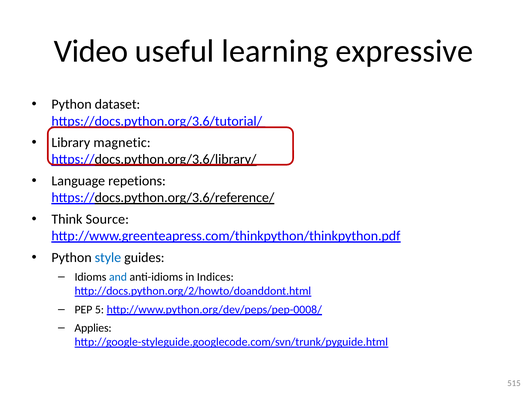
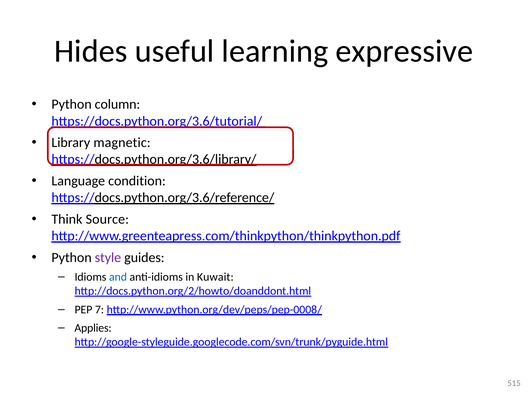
Video: Video -> Hides
dataset: dataset -> column
repetions: repetions -> condition
style colour: blue -> purple
Indices: Indices -> Kuwait
5: 5 -> 7
